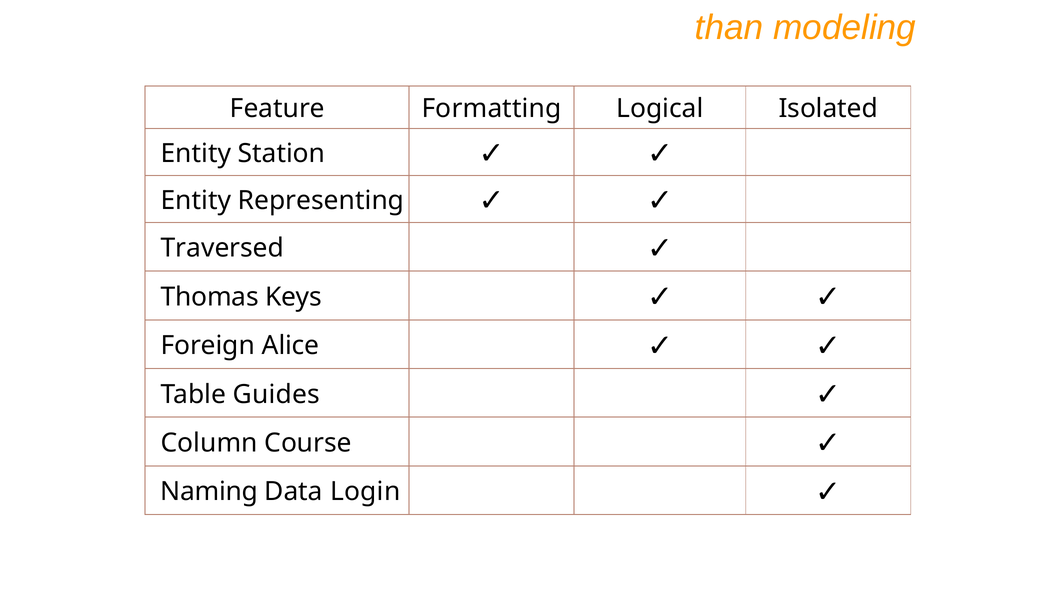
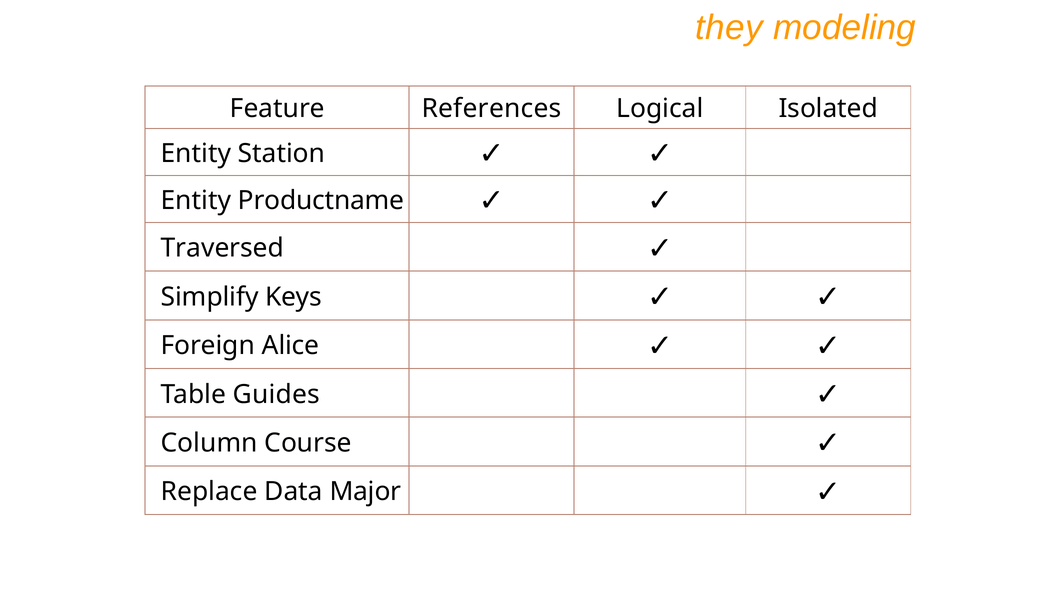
than: than -> they
Formatting: Formatting -> References
Representing: Representing -> Productname
Thomas: Thomas -> Simplify
Naming: Naming -> Replace
Login: Login -> Major
